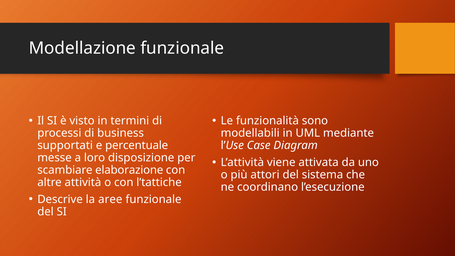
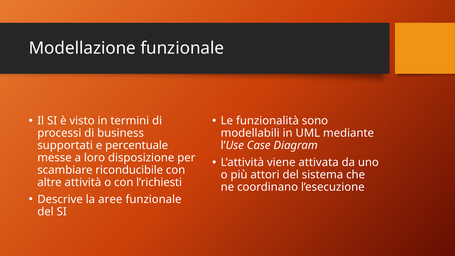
elaborazione: elaborazione -> riconducibile
l’tattiche: l’tattiche -> l’richiesti
